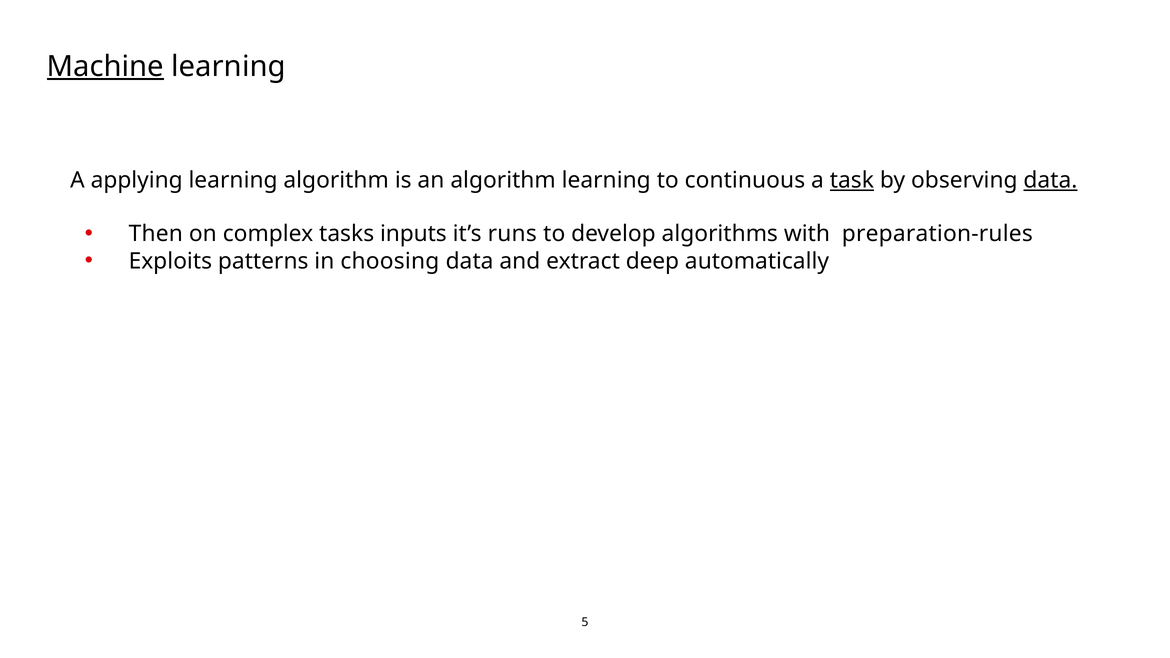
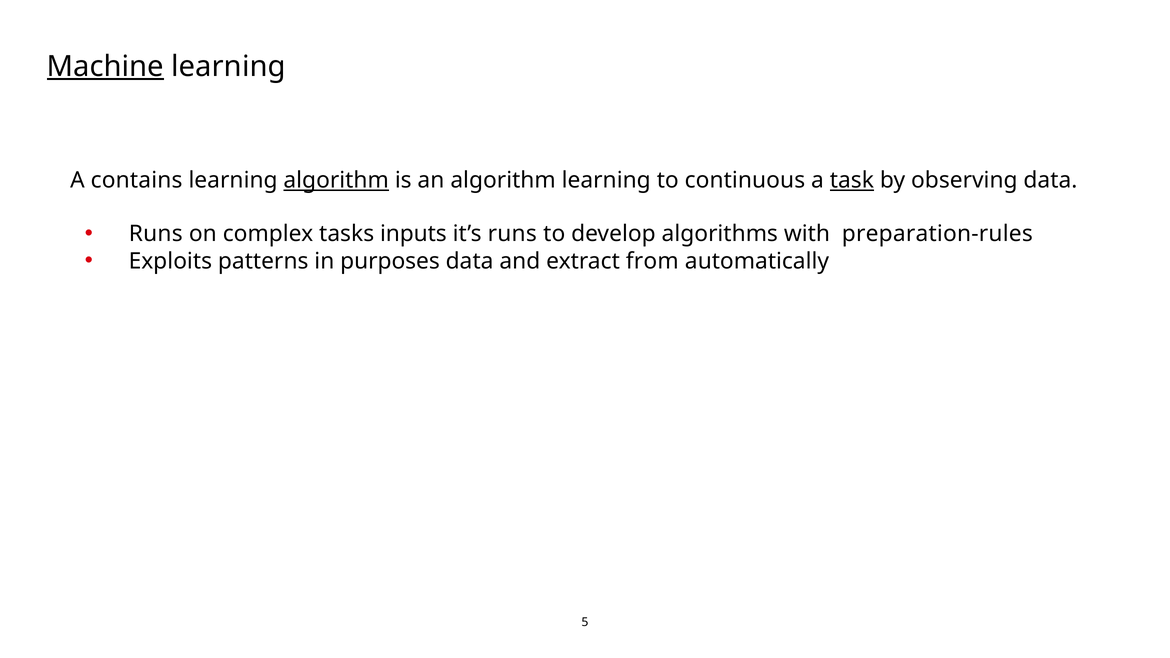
applying: applying -> contains
algorithm at (336, 181) underline: none -> present
data at (1050, 181) underline: present -> none
Then at (156, 234): Then -> Runs
choosing: choosing -> purposes
deep: deep -> from
